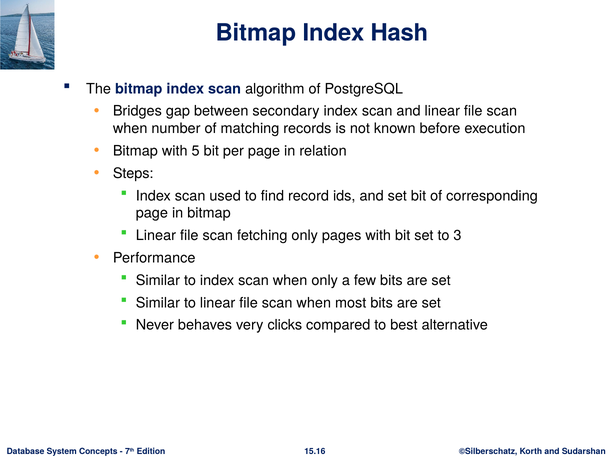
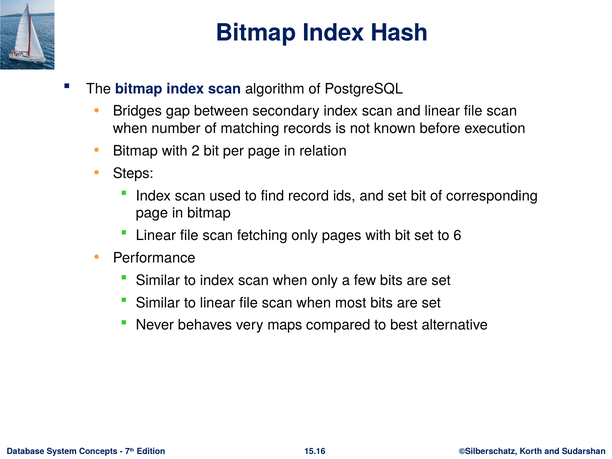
5: 5 -> 2
3: 3 -> 6
clicks: clicks -> maps
